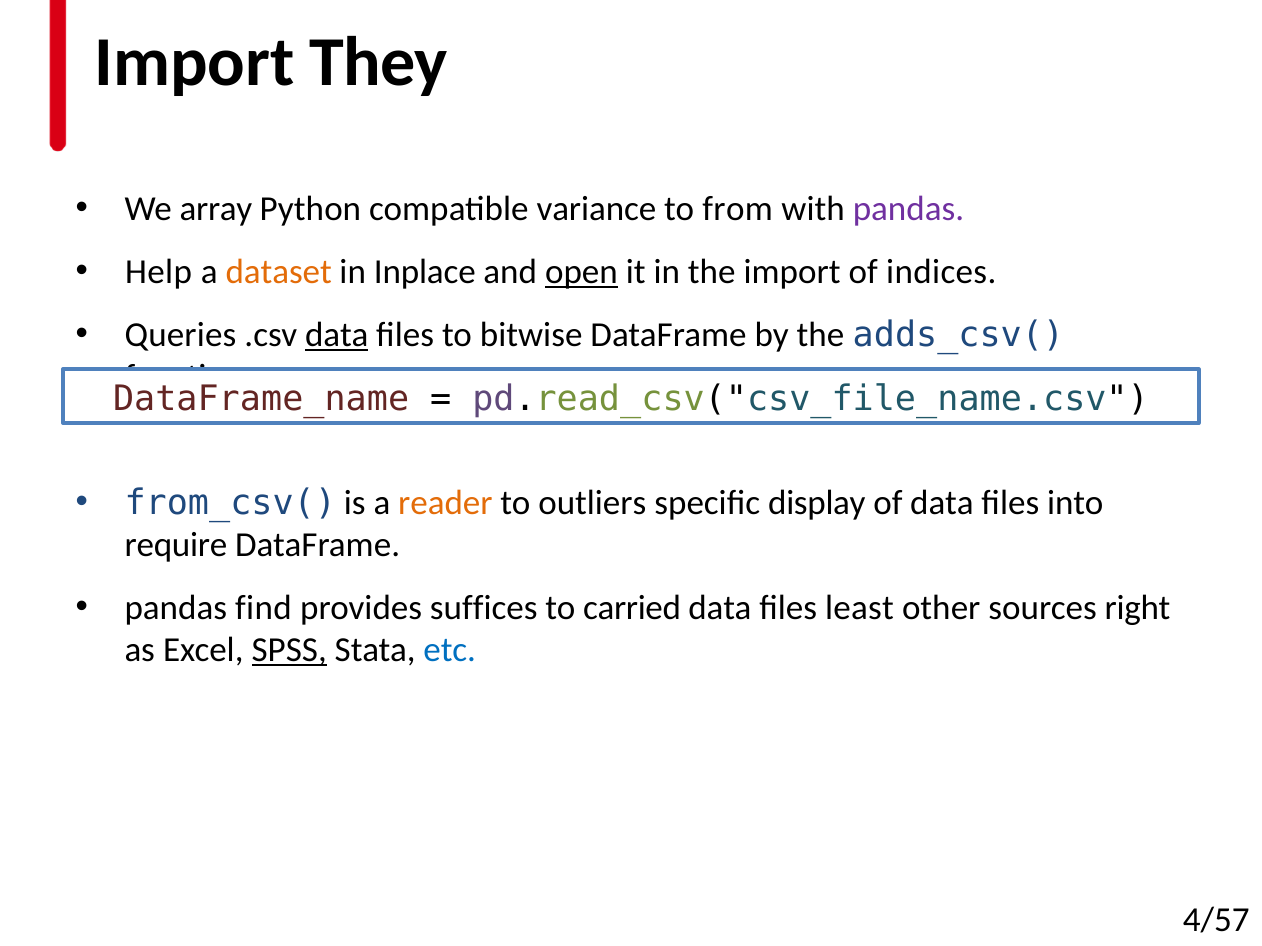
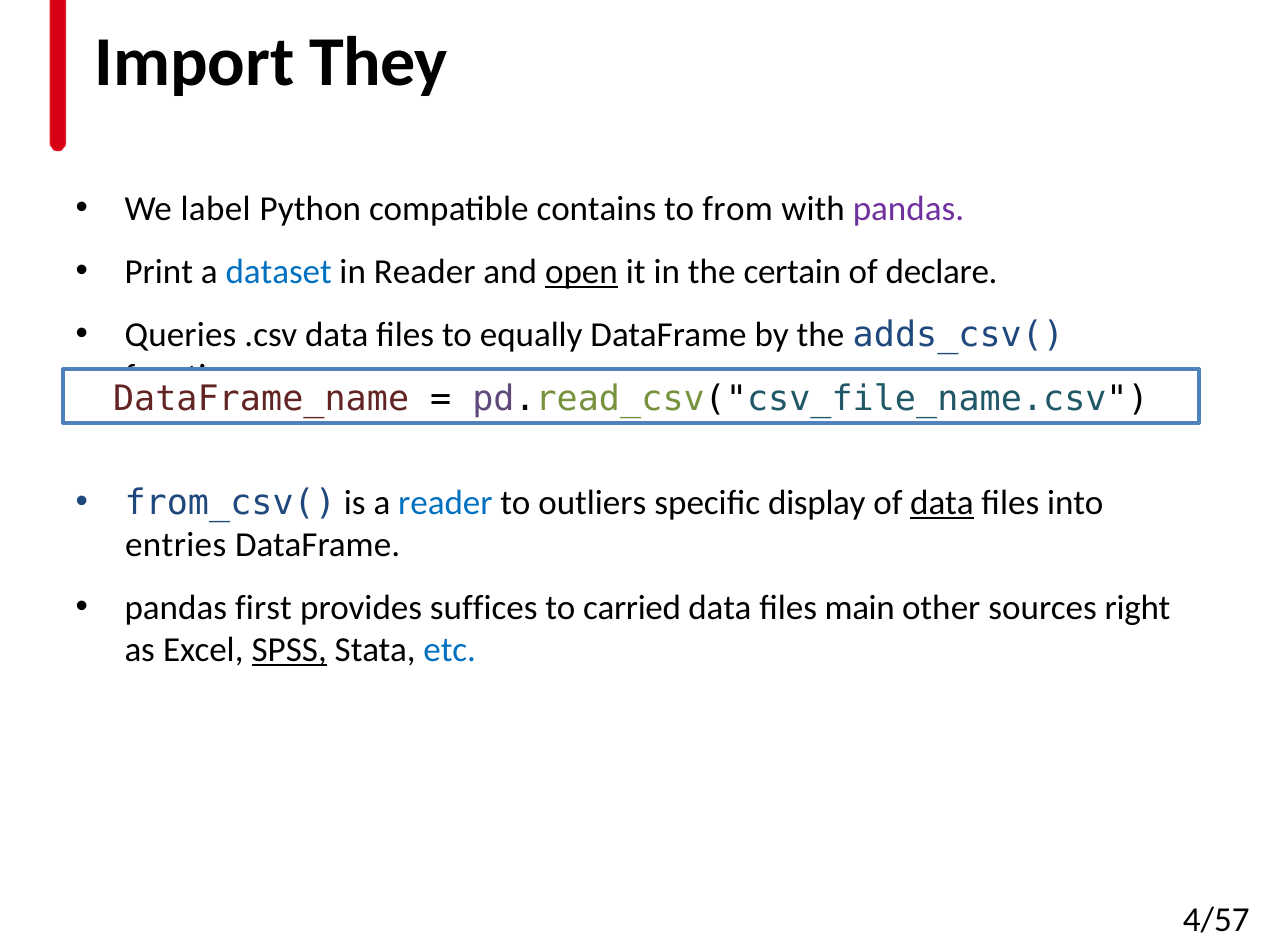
array: array -> label
variance: variance -> contains
Help: Help -> Print
dataset colour: orange -> blue
in Inplace: Inplace -> Reader
the import: import -> certain
indices: indices -> declare
data at (337, 335) underline: present -> none
bitwise: bitwise -> equally
reader at (445, 503) colour: orange -> blue
data at (942, 503) underline: none -> present
require: require -> entries
find: find -> first
least: least -> main
